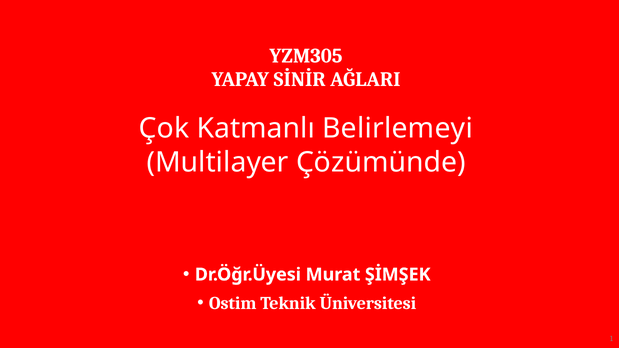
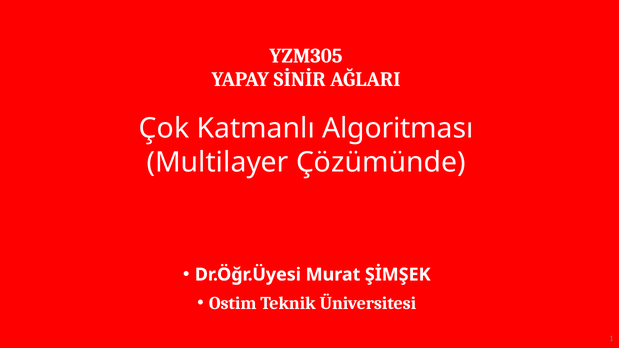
Belirlemeyi: Belirlemeyi -> Algoritması
